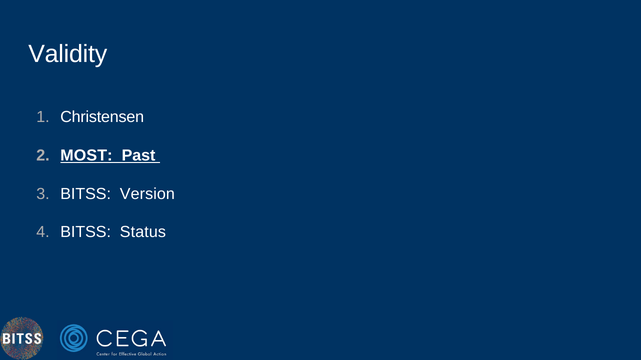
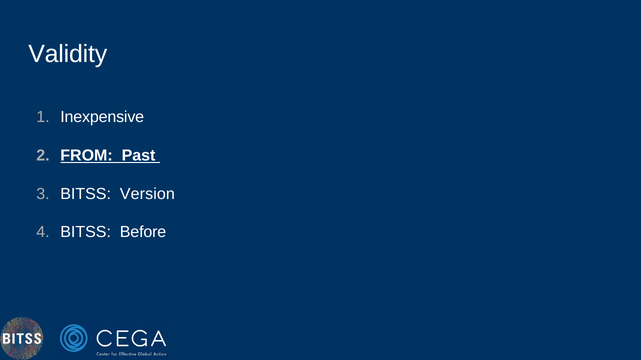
Christensen: Christensen -> Inexpensive
MOST: MOST -> FROM
Status: Status -> Before
